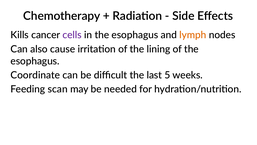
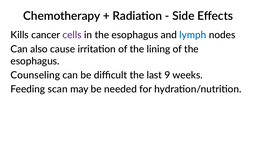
lymph colour: orange -> blue
Coordinate: Coordinate -> Counseling
5: 5 -> 9
